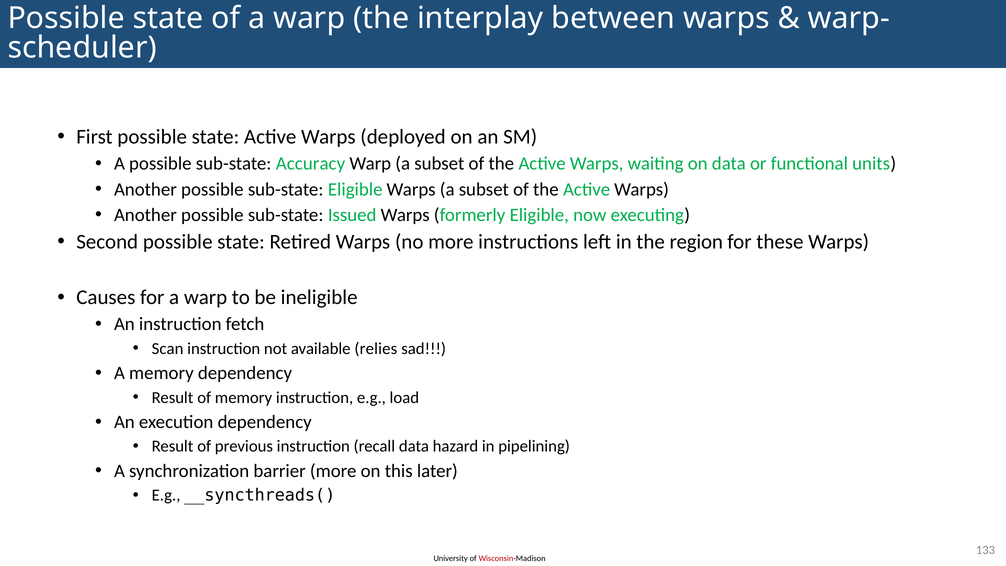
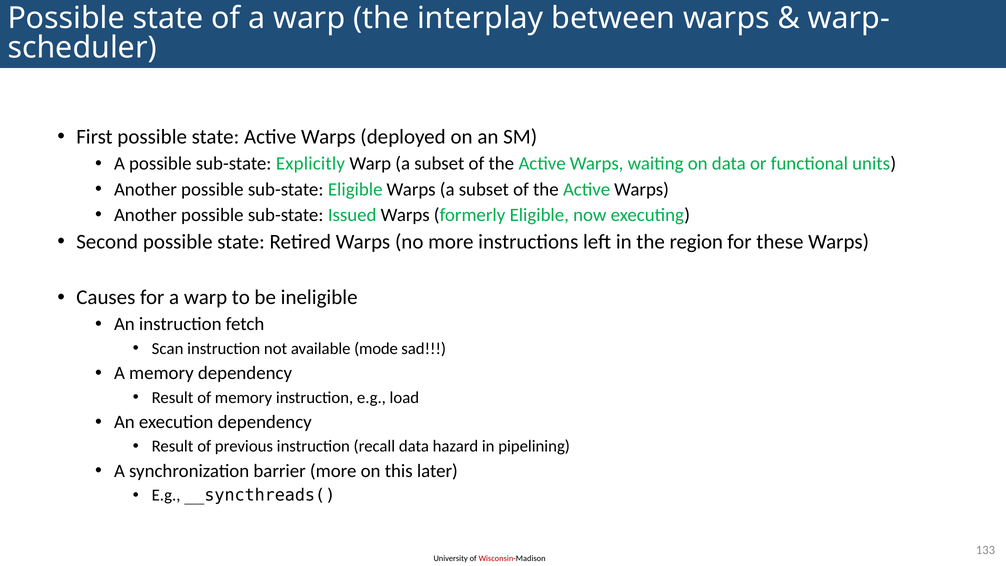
Accuracy: Accuracy -> Explicitly
relies: relies -> mode
